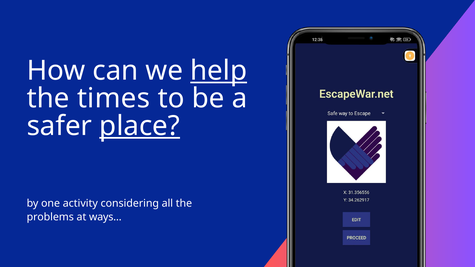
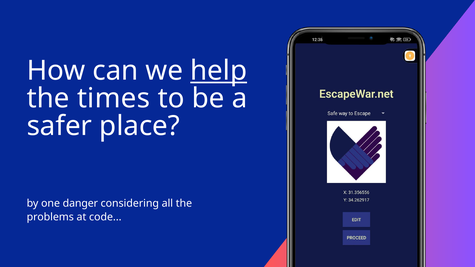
place underline: present -> none
activity: activity -> danger
ways: ways -> code
